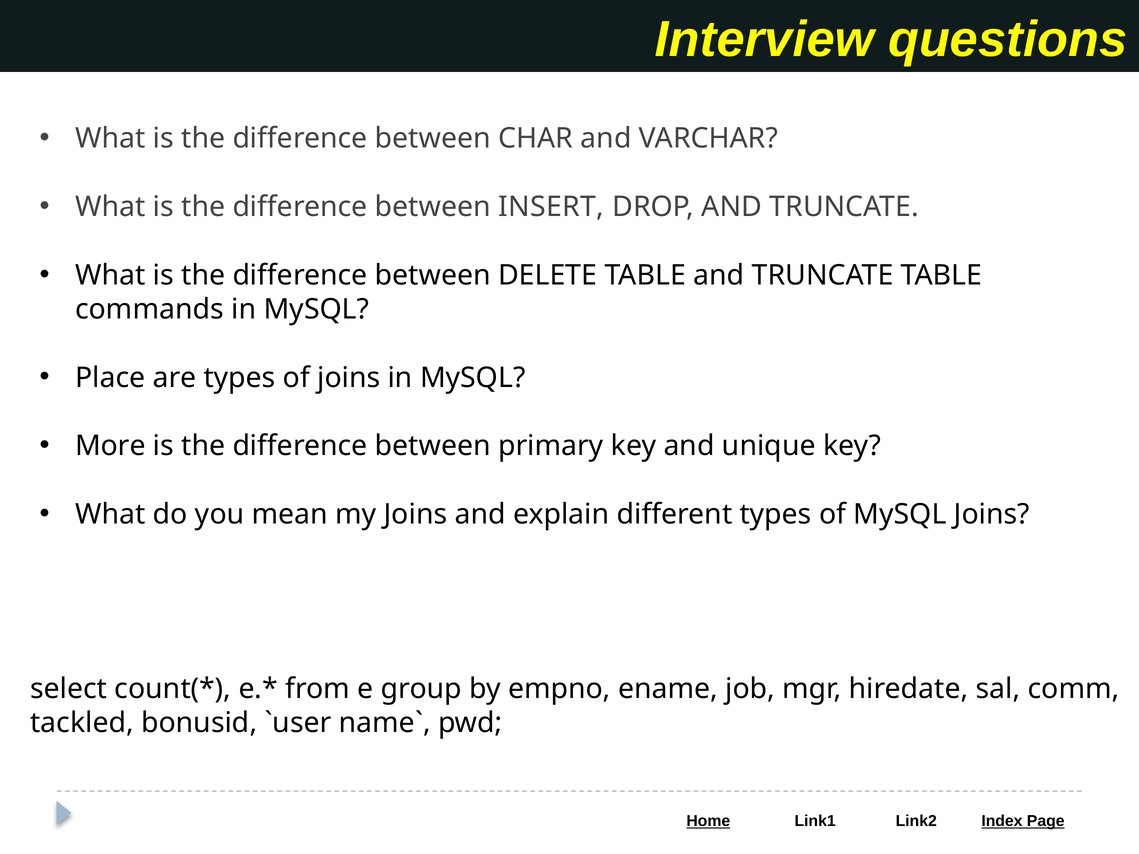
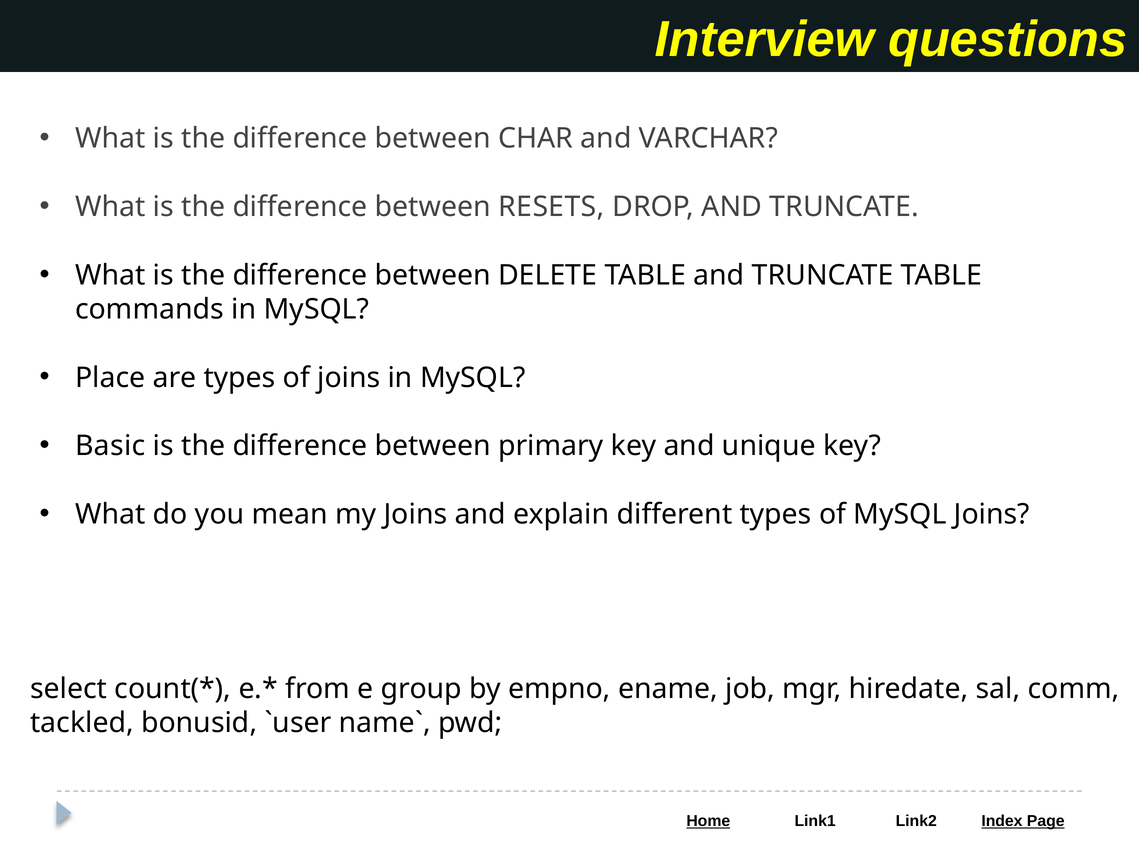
INSERT: INSERT -> RESETS
More: More -> Basic
